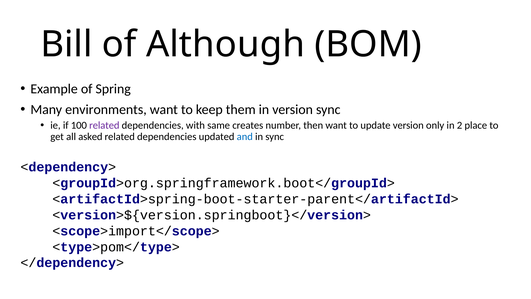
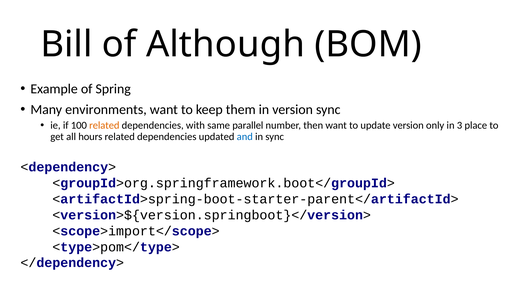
related at (104, 125) colour: purple -> orange
creates: creates -> parallel
2: 2 -> 3
asked: asked -> hours
